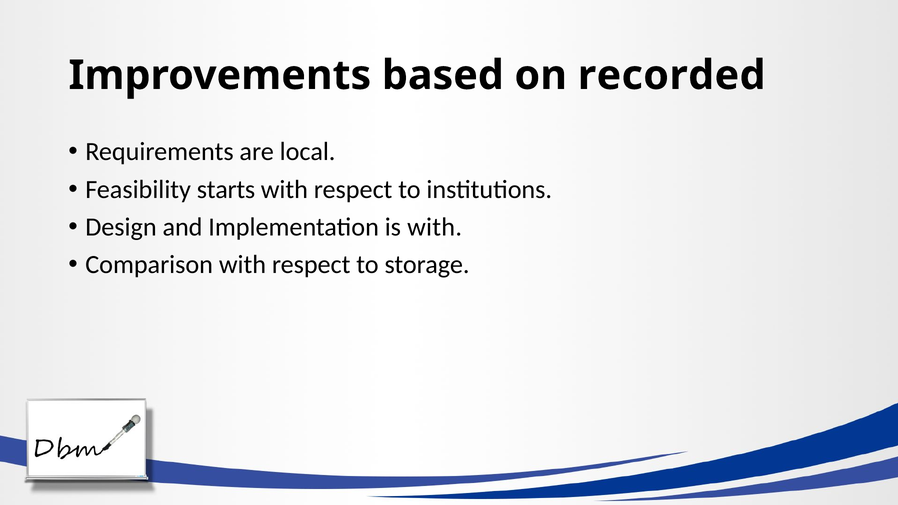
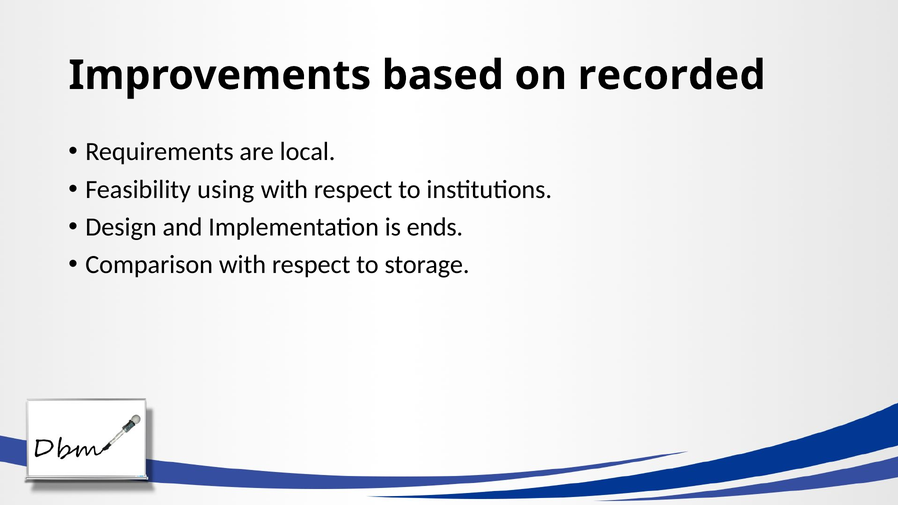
starts: starts -> using
is with: with -> ends
